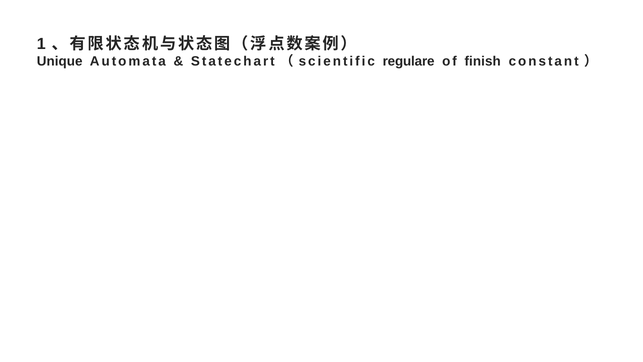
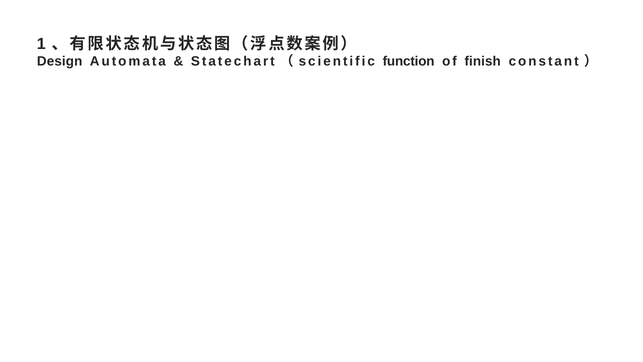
Unique: Unique -> Design
regulare: regulare -> function
